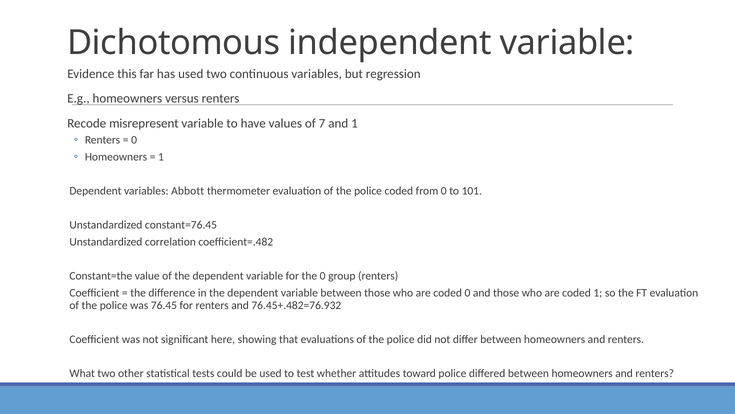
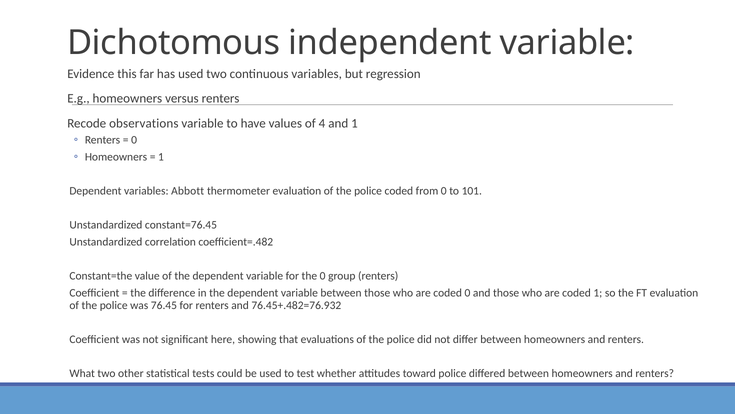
misrepresent: misrepresent -> observations
7: 7 -> 4
